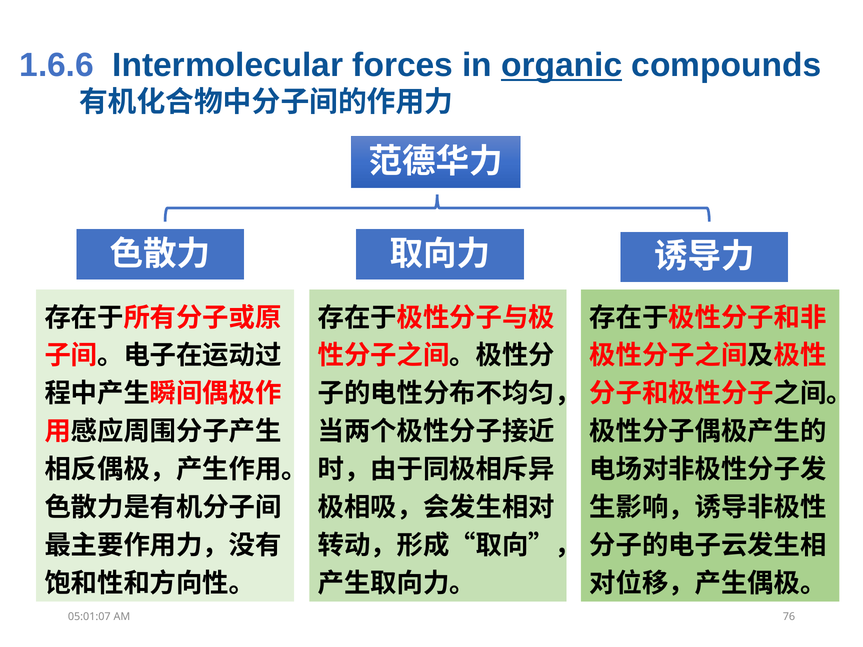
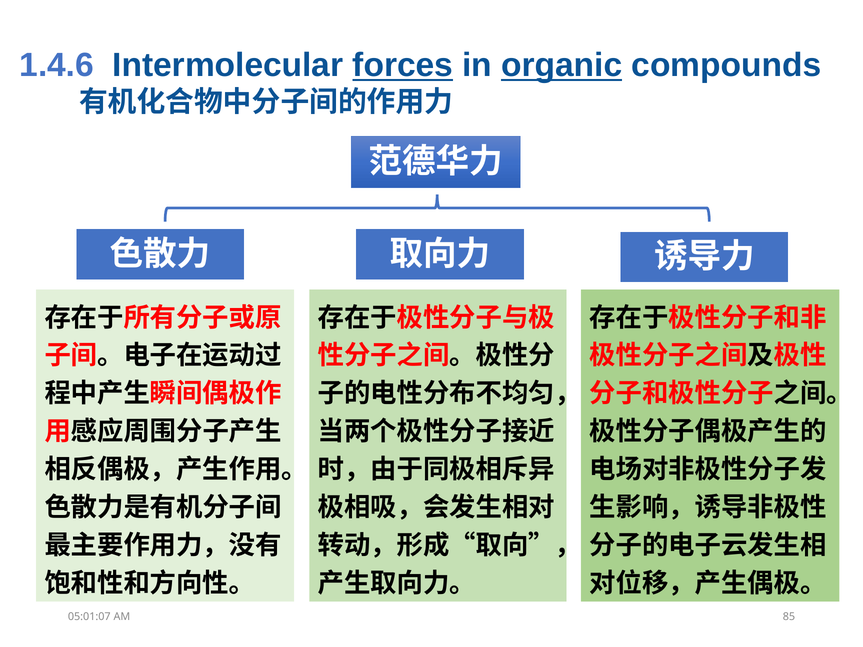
1.6.6: 1.6.6 -> 1.4.6
forces underline: none -> present
76: 76 -> 85
